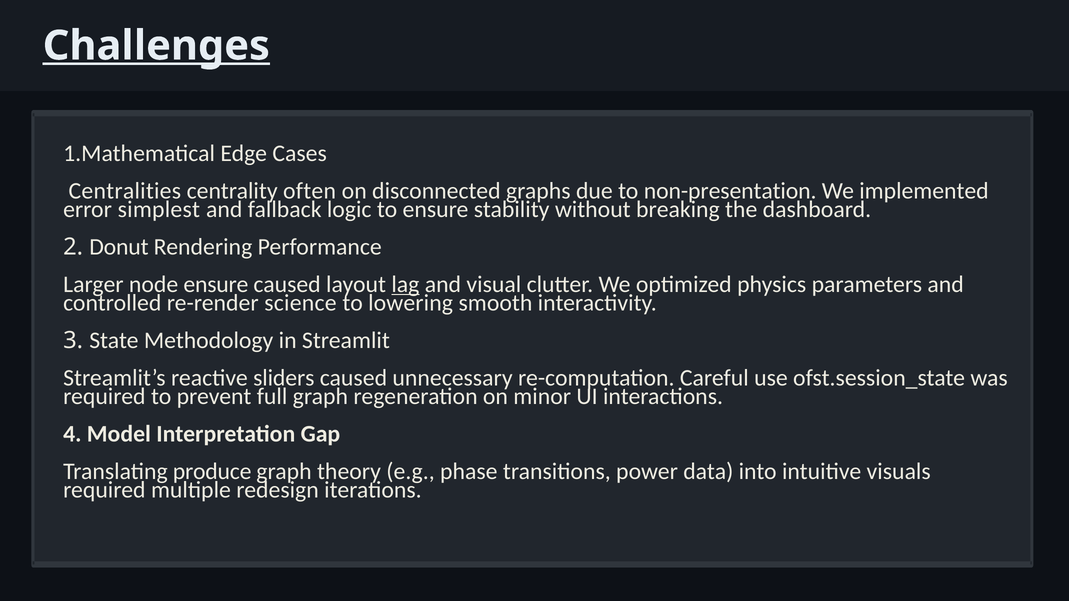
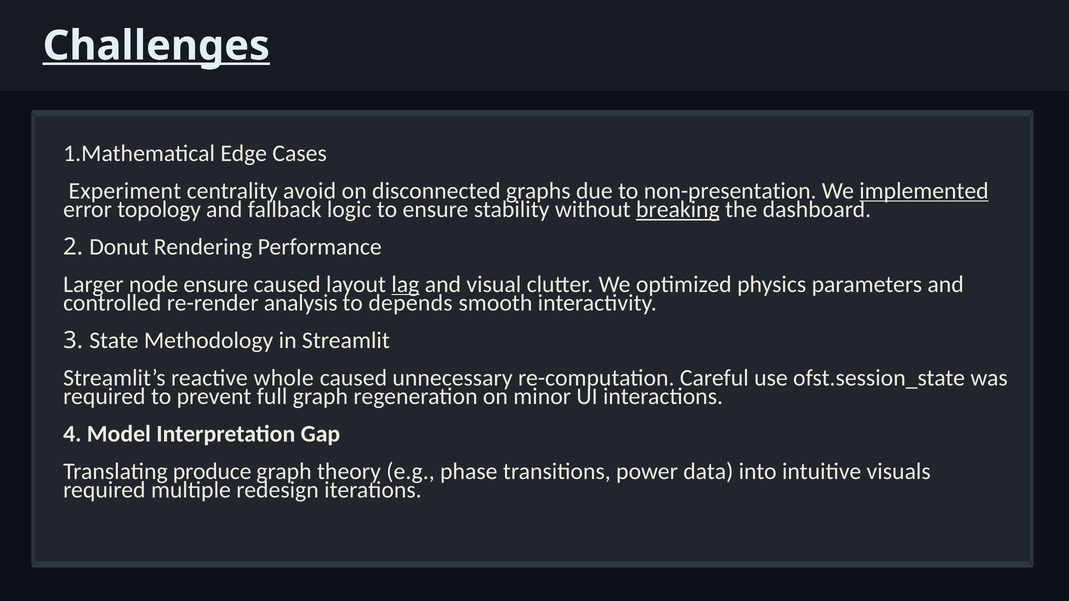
Centralities: Centralities -> Experiment
often: often -> avoid
implemented underline: none -> present
simplest: simplest -> topology
breaking underline: none -> present
science: science -> analysis
lowering: lowering -> depends
sliders: sliders -> whole
